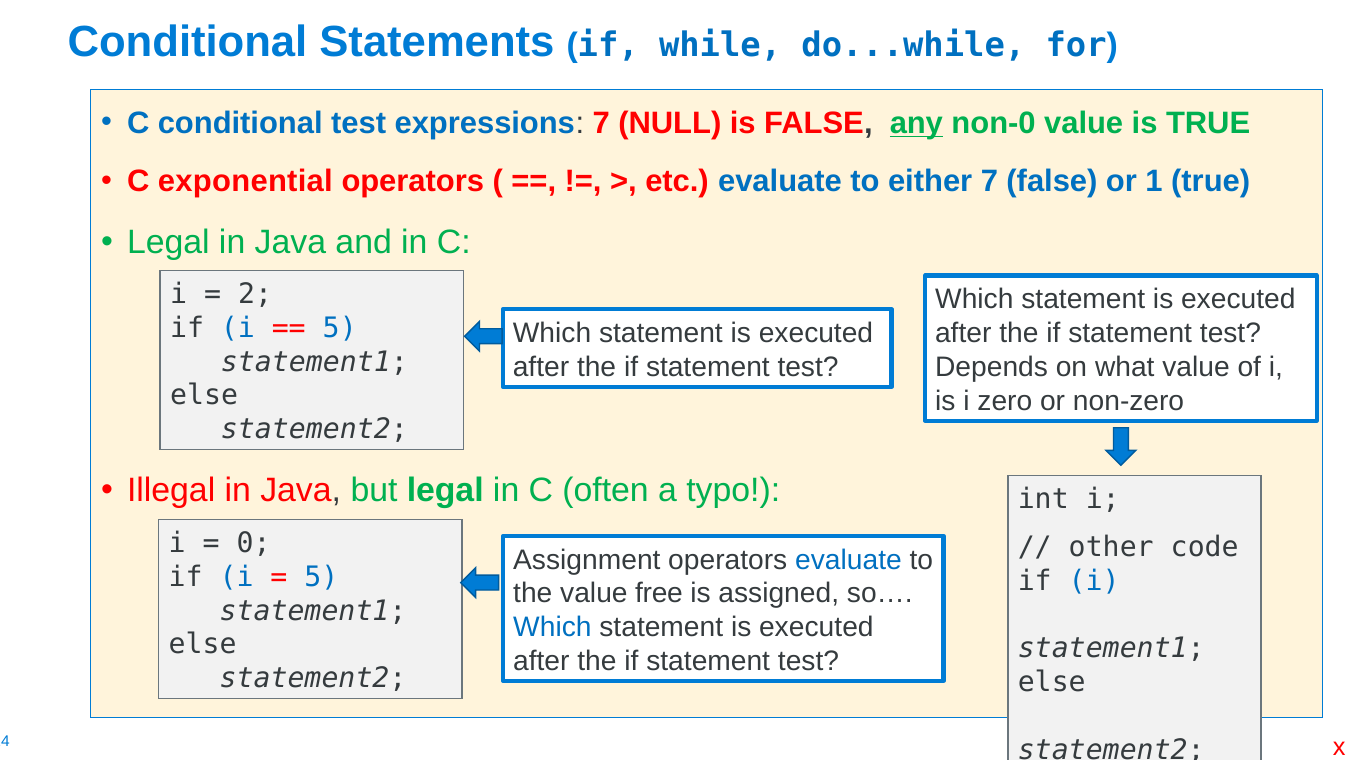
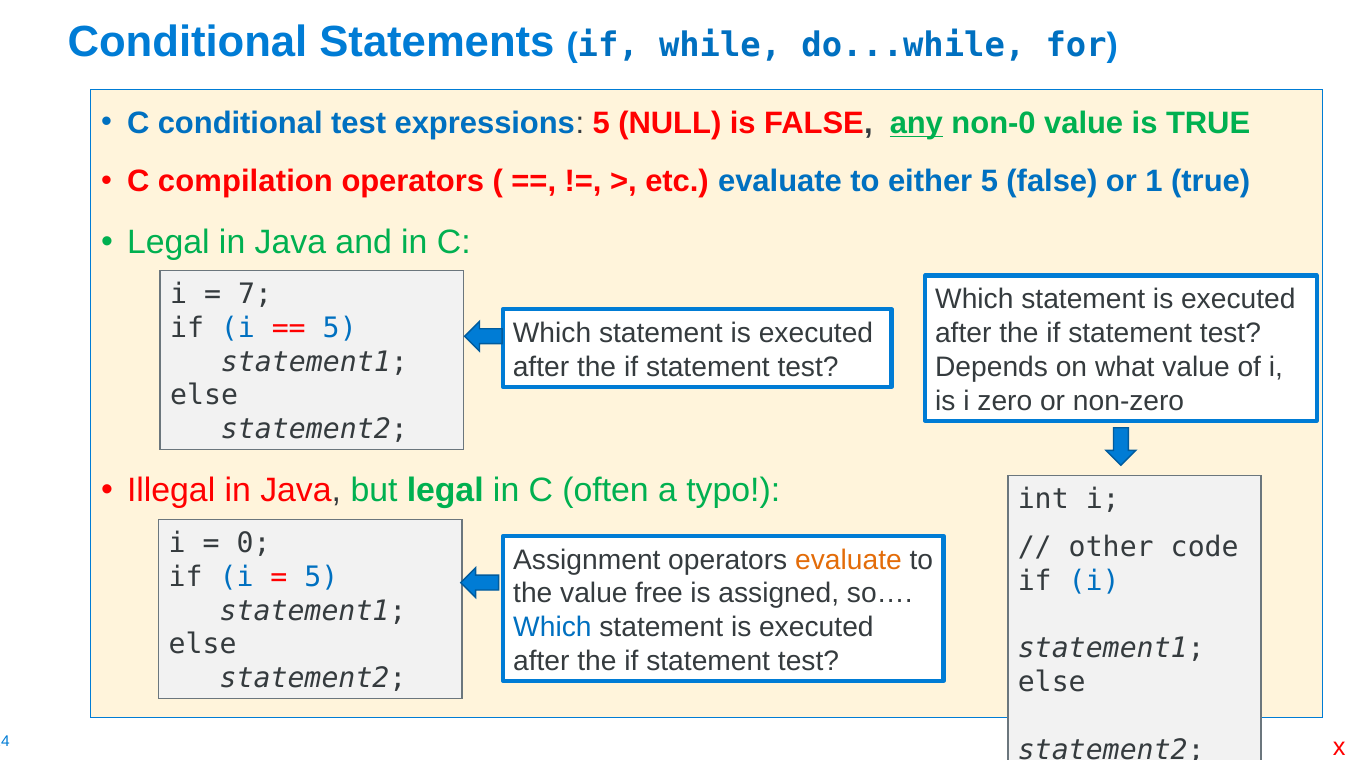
expressions 7: 7 -> 5
exponential: exponential -> compilation
either 7: 7 -> 5
2: 2 -> 7
evaluate at (848, 560) colour: blue -> orange
